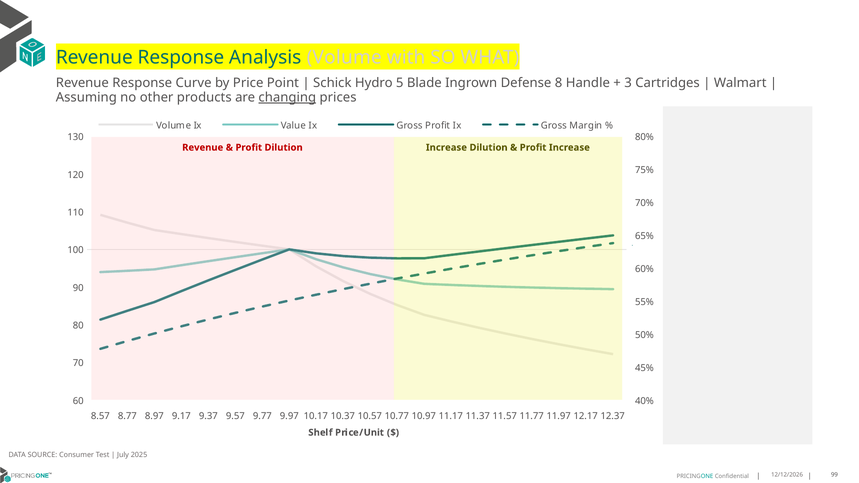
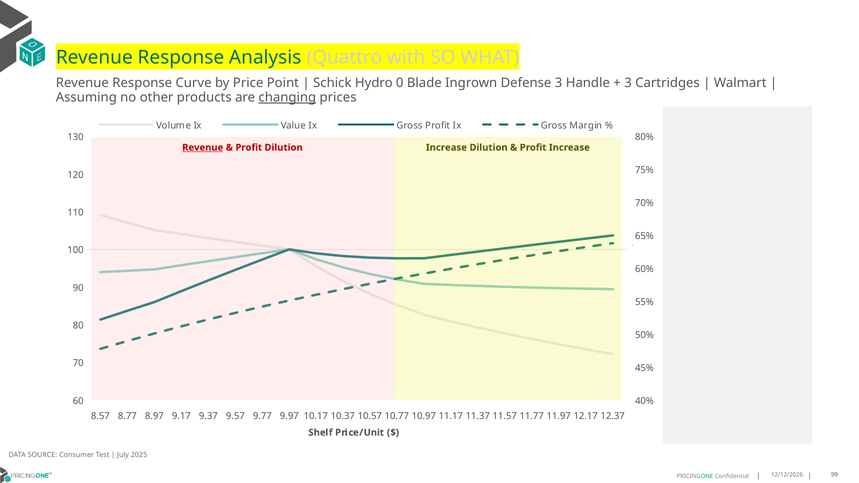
Analysis Volume: Volume -> Quattro
5: 5 -> 0
Defense 8: 8 -> 3
Revenue at (203, 148) underline: none -> present
